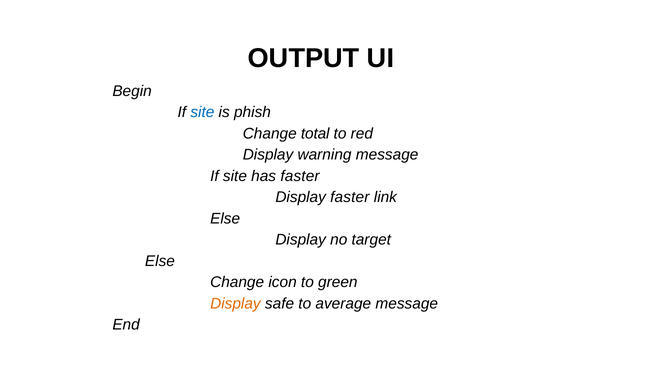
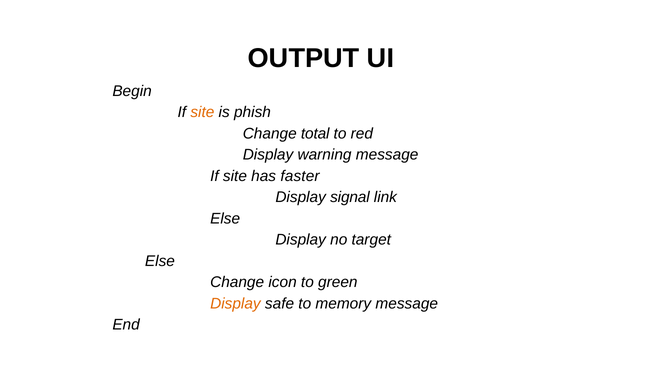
site at (202, 112) colour: blue -> orange
Display faster: faster -> signal
average: average -> memory
